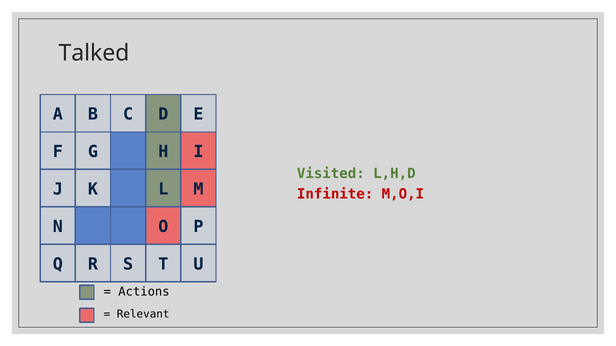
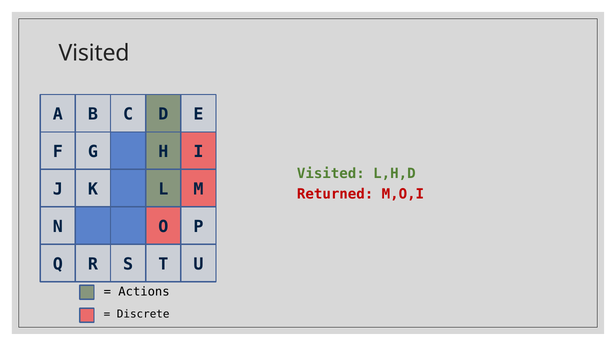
Talked at (94, 53): Talked -> Visited
Infinite: Infinite -> Returned
Relevant: Relevant -> Discrete
